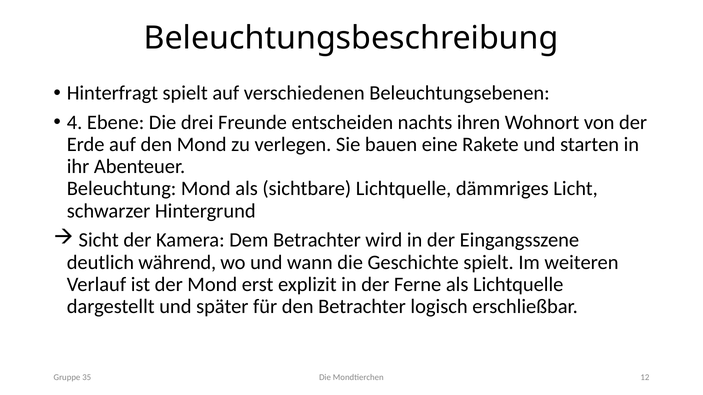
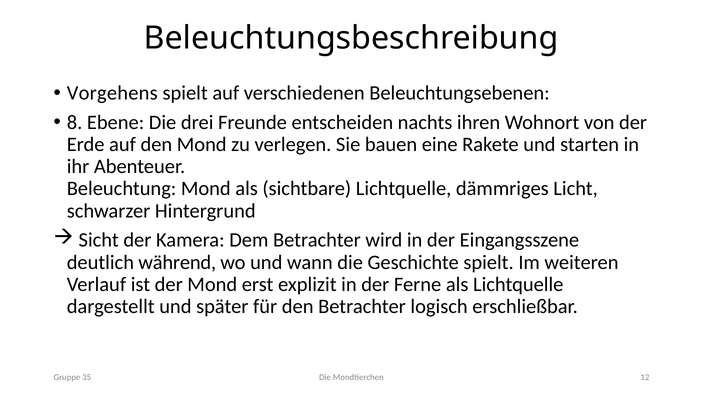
Hinterfragt: Hinterfragt -> Vorgehens
4: 4 -> 8
